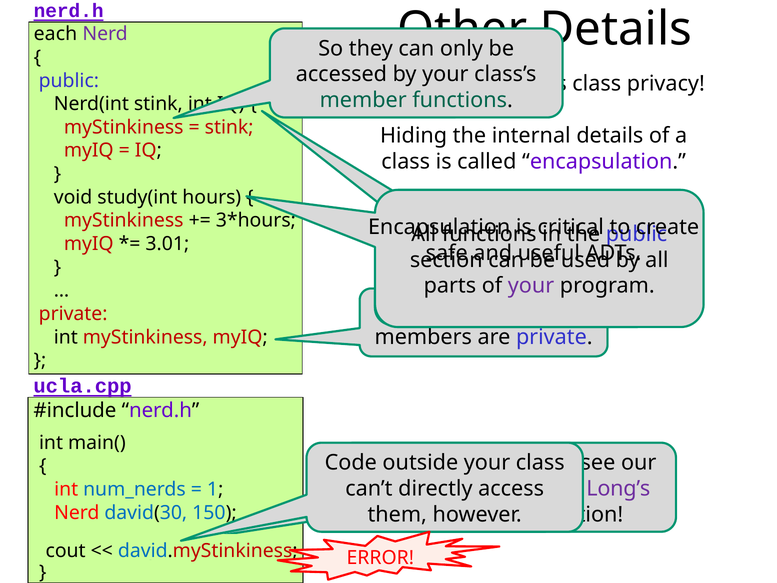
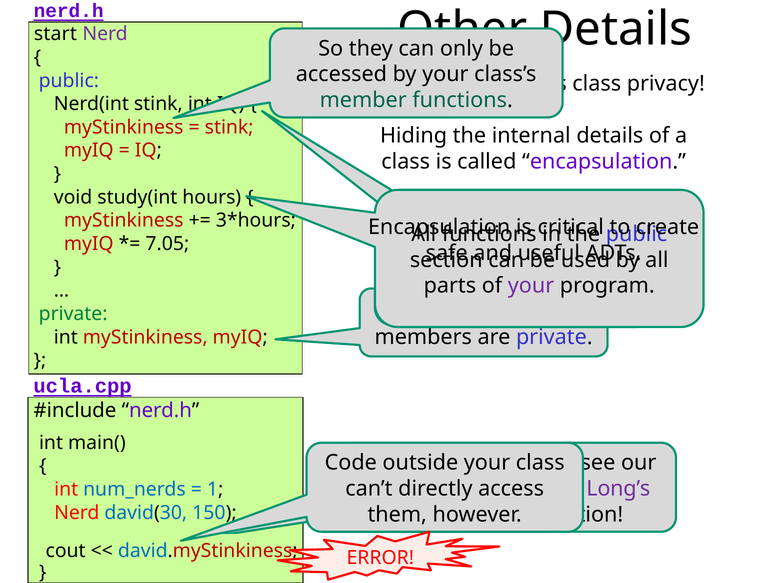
each: each -> start
3.01: 3.01 -> 7.05
private at (73, 314) colour: red -> green
